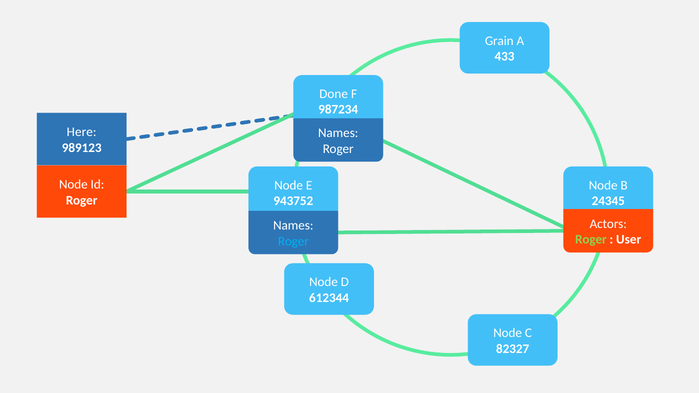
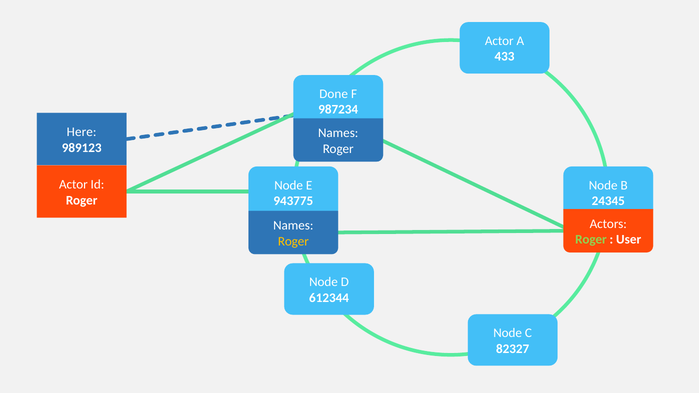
Grain at (499, 41): Grain -> Actor
Node at (73, 185): Node -> Actor
943752: 943752 -> 943775
Roger at (293, 241) colour: light blue -> yellow
